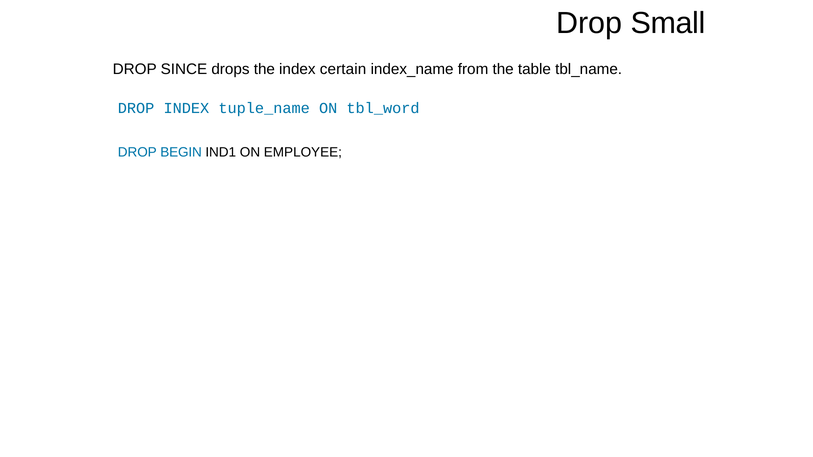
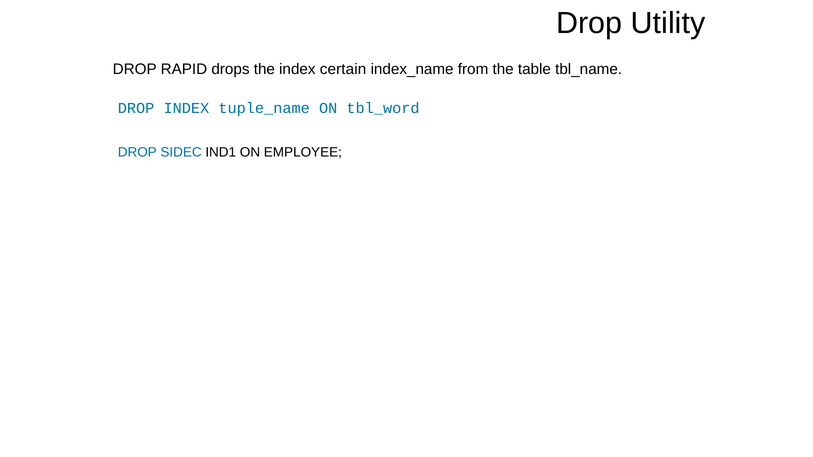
Small: Small -> Utility
SINCE: SINCE -> RAPID
BEGIN: BEGIN -> SIDEC
